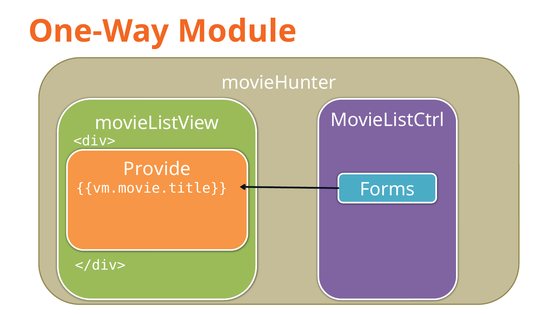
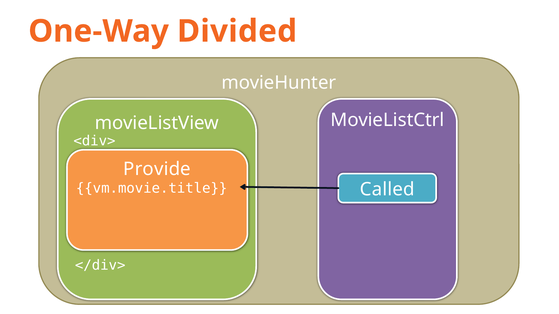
Module: Module -> Divided
Forms: Forms -> Called
